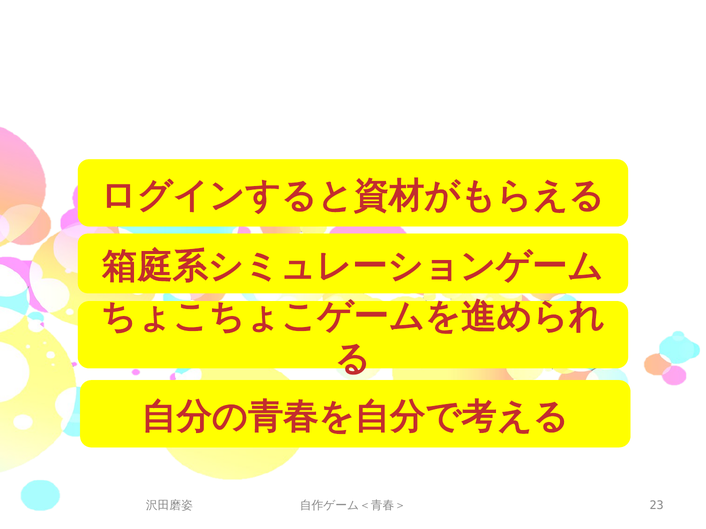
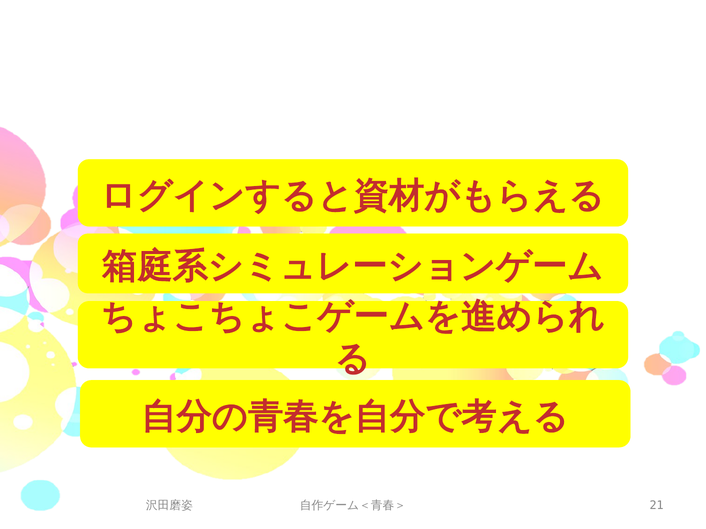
23: 23 -> 21
